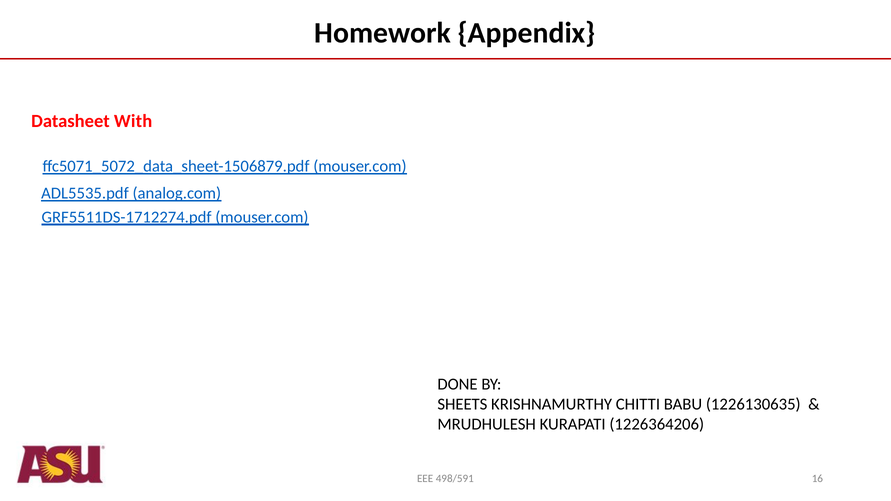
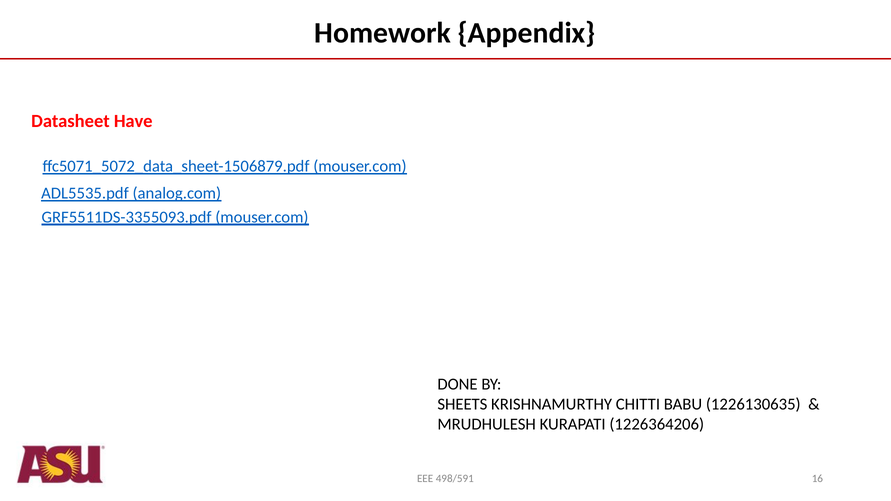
With: With -> Have
GRF5511DS-1712274.pdf: GRF5511DS-1712274.pdf -> GRF5511DS-3355093.pdf
